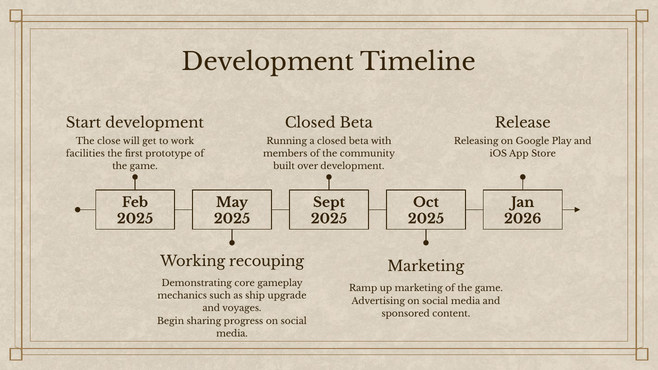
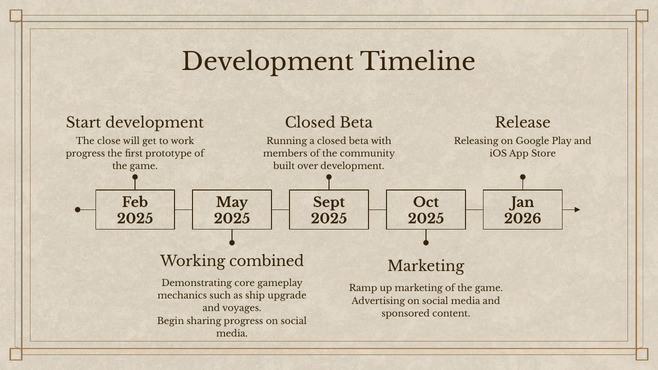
facilities at (85, 154): facilities -> progress
recouping: recouping -> combined
